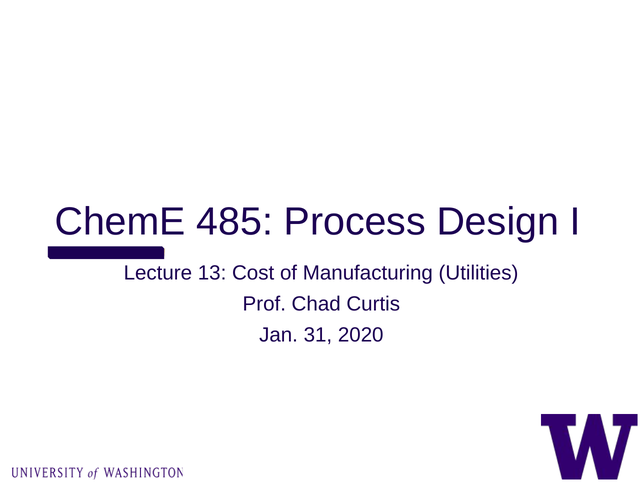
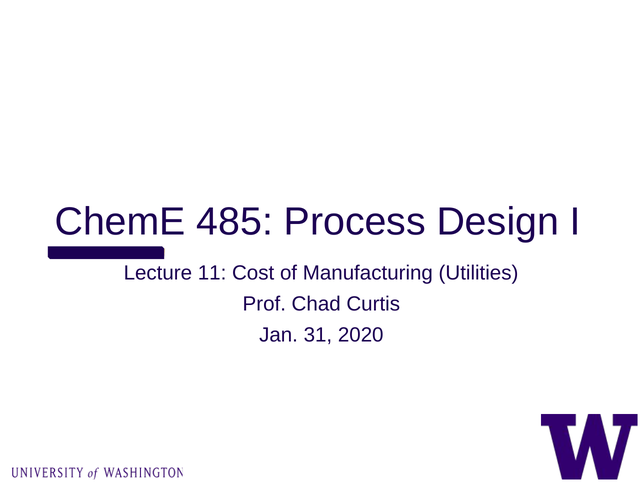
13: 13 -> 11
